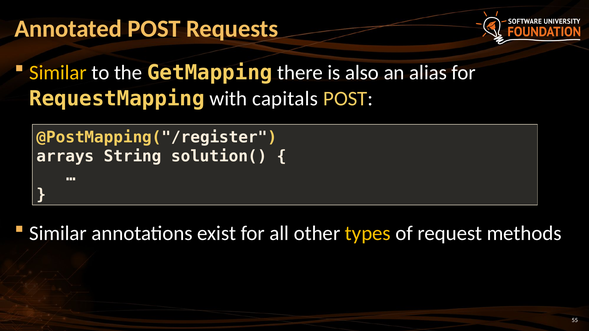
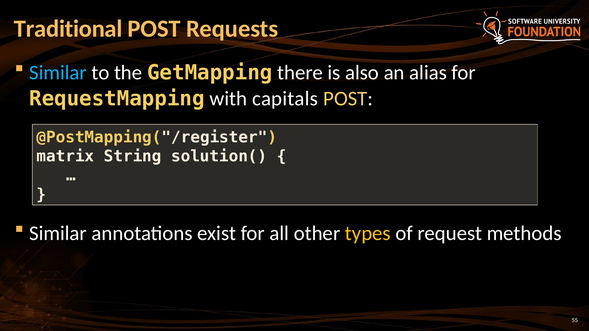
Annotated: Annotated -> Traditional
Similar at (58, 73) colour: yellow -> light blue
arrays: arrays -> matrix
